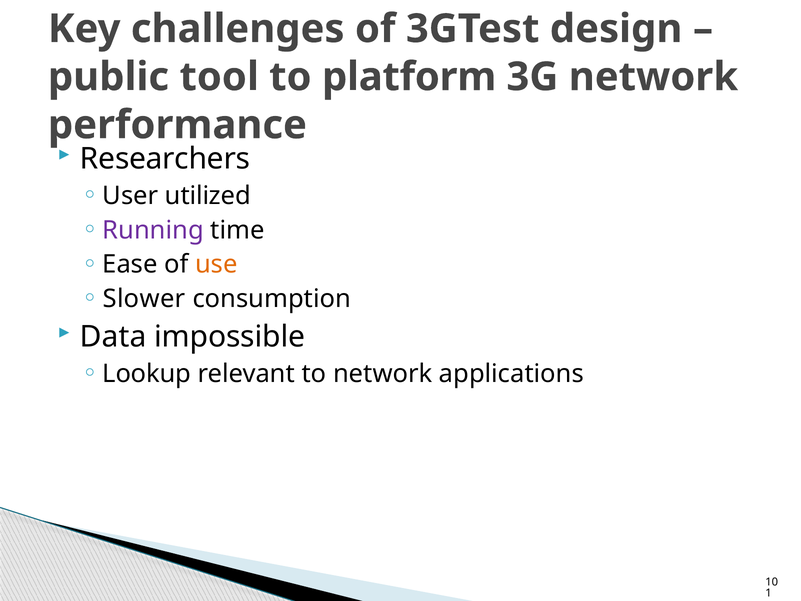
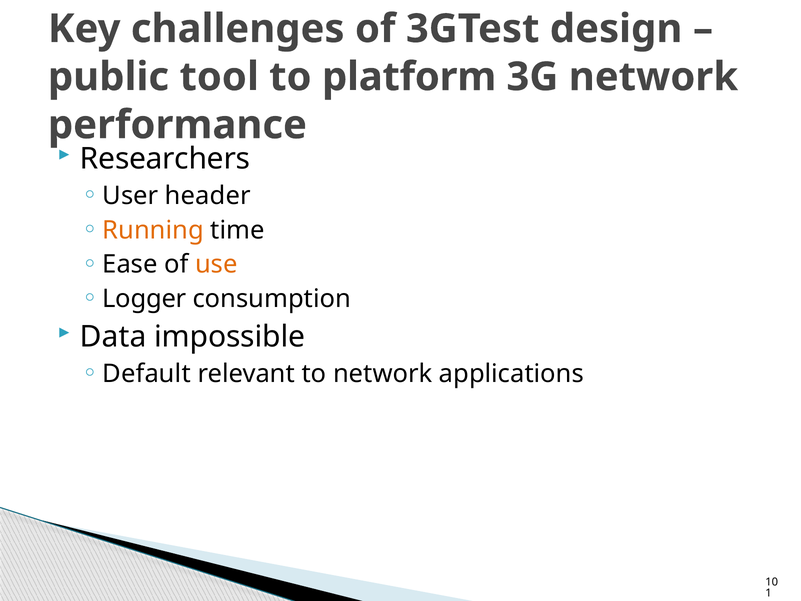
utilized: utilized -> header
Running colour: purple -> orange
Slower: Slower -> Logger
Lookup: Lookup -> Default
